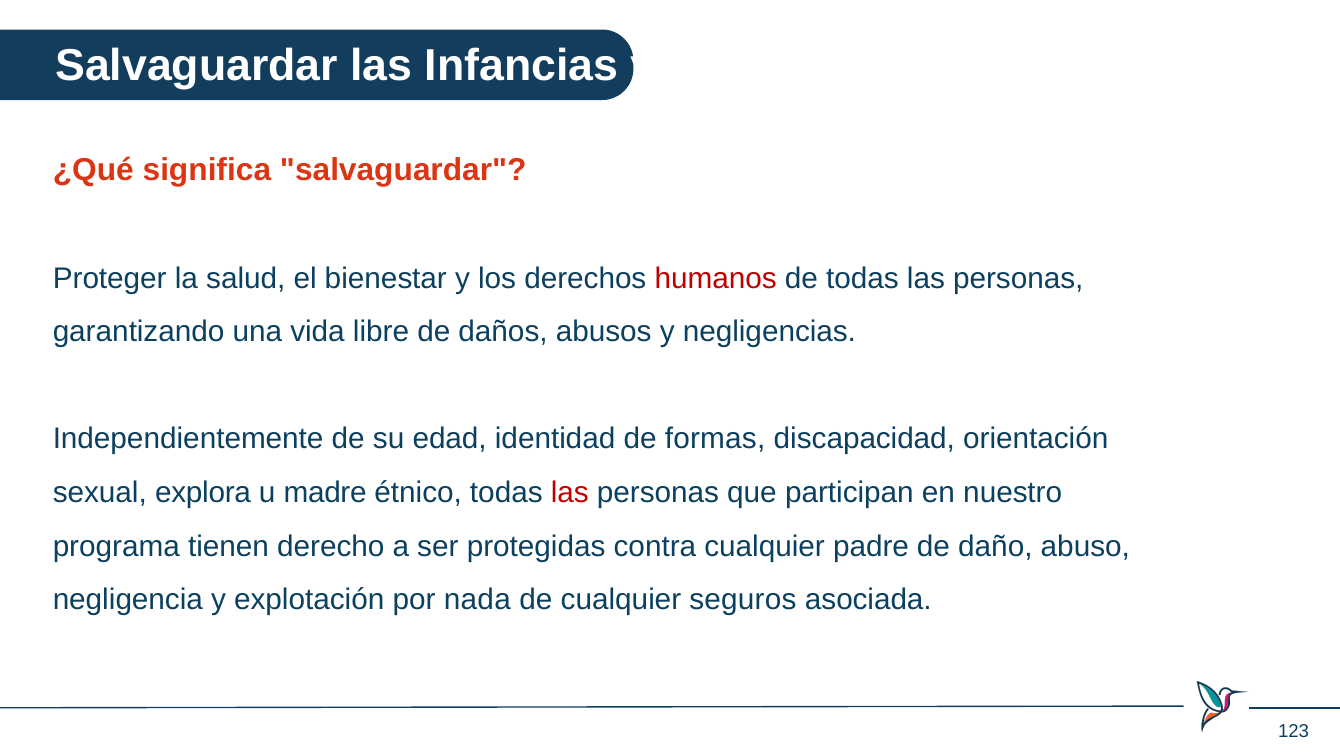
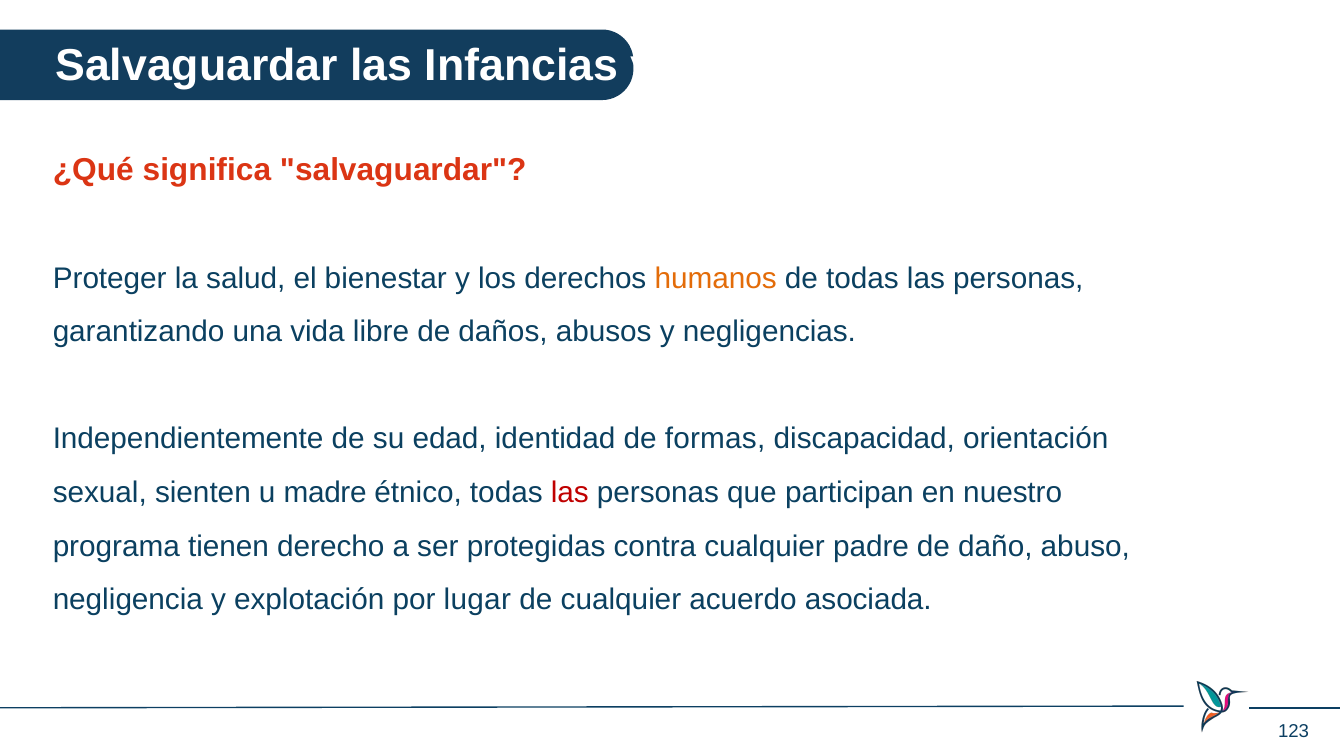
humanos colour: red -> orange
explora: explora -> sienten
nada: nada -> lugar
seguros: seguros -> acuerdo
